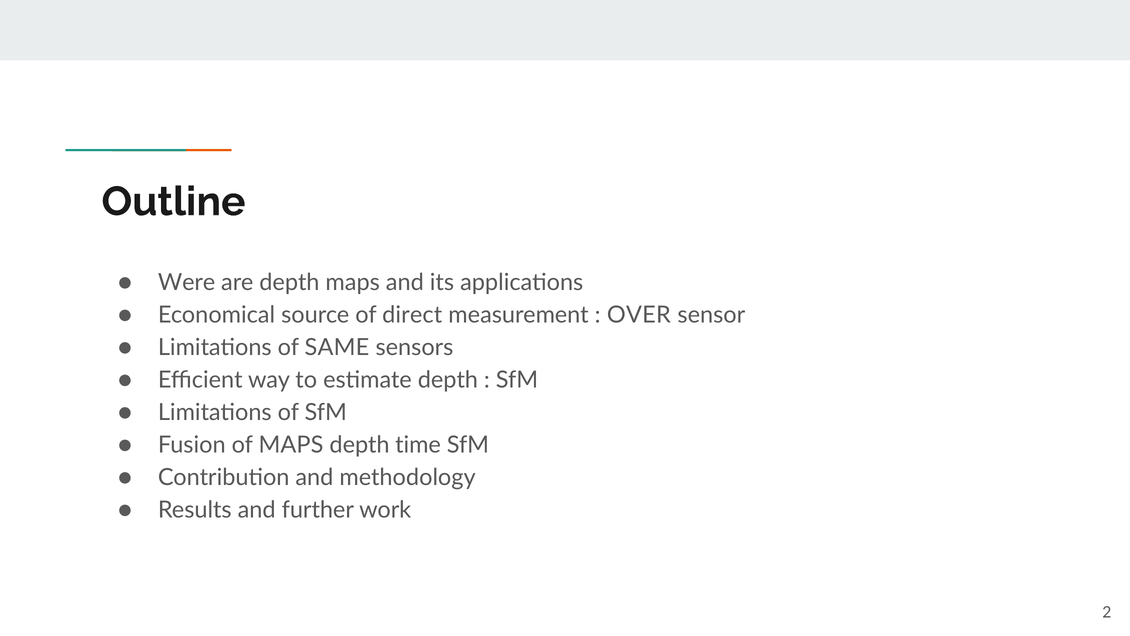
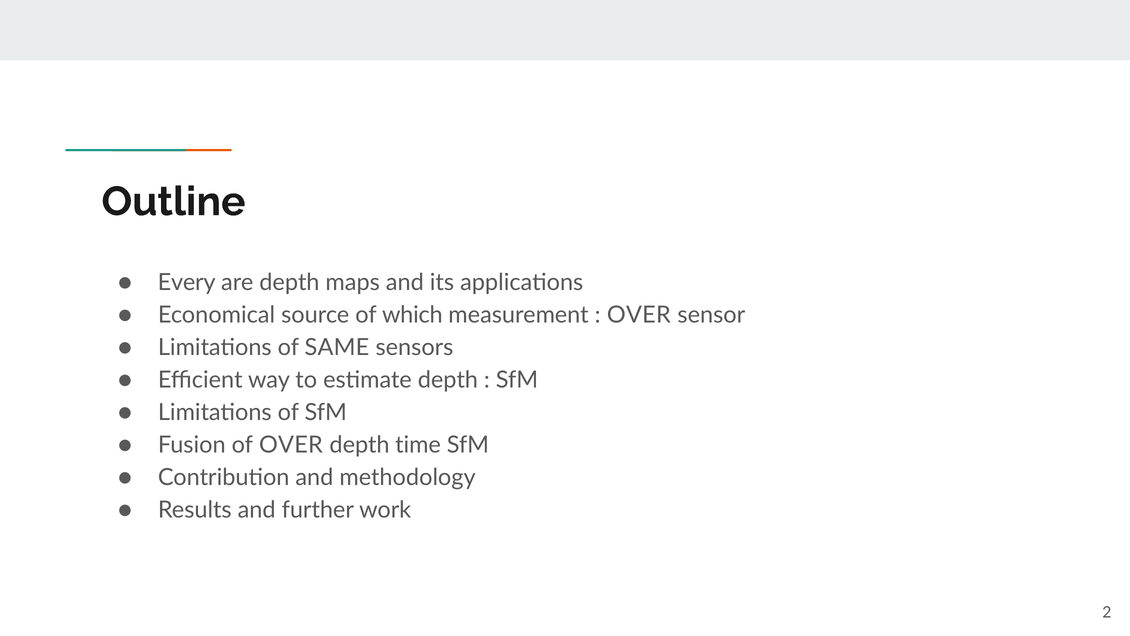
Were: Were -> Every
direct: direct -> which
of MAPS: MAPS -> OVER
